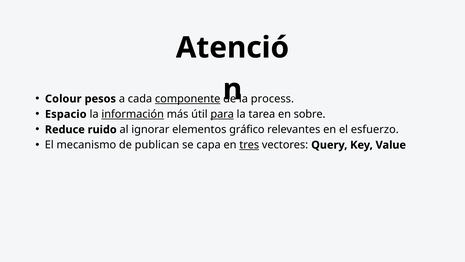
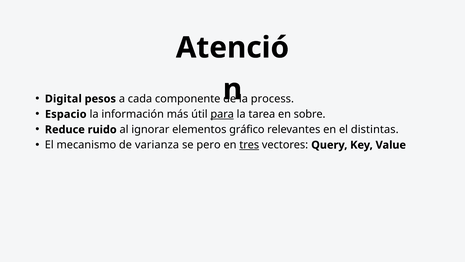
Colour: Colour -> Digital
componente underline: present -> none
información underline: present -> none
esfuerzo: esfuerzo -> distintas
publican: publican -> varianza
capa: capa -> pero
